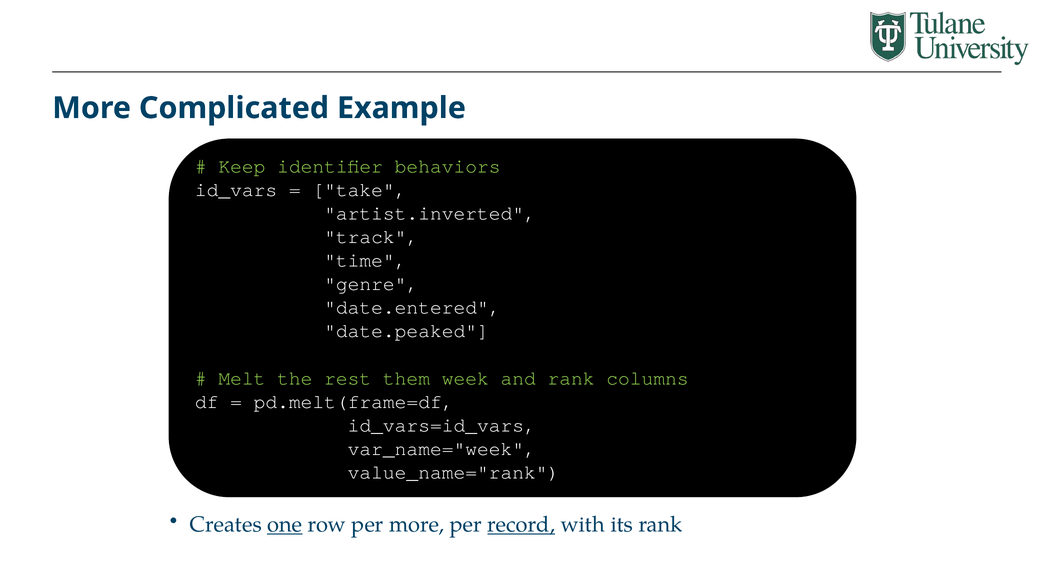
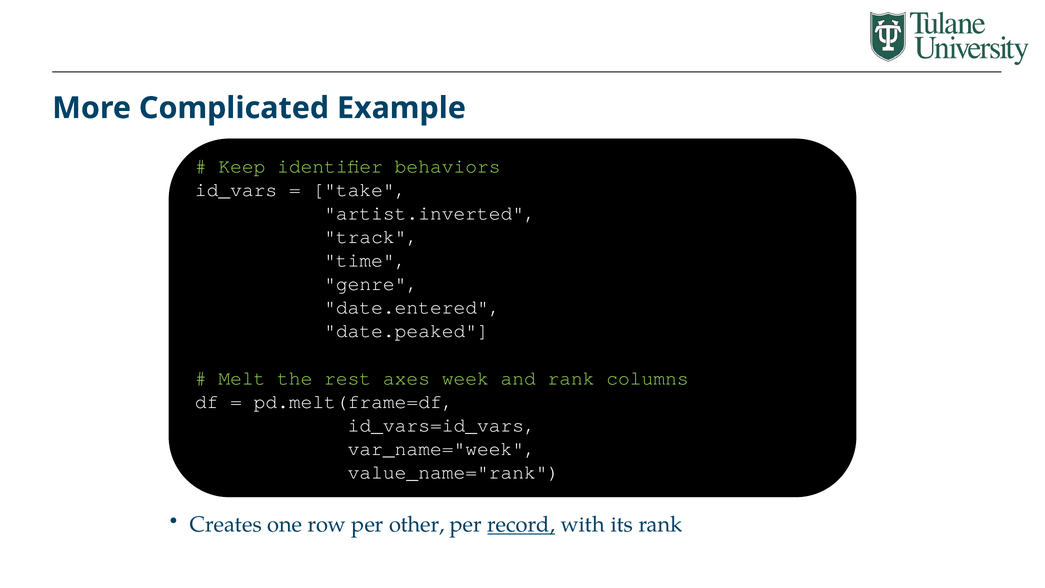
them: them -> axes
one underline: present -> none
per more: more -> other
